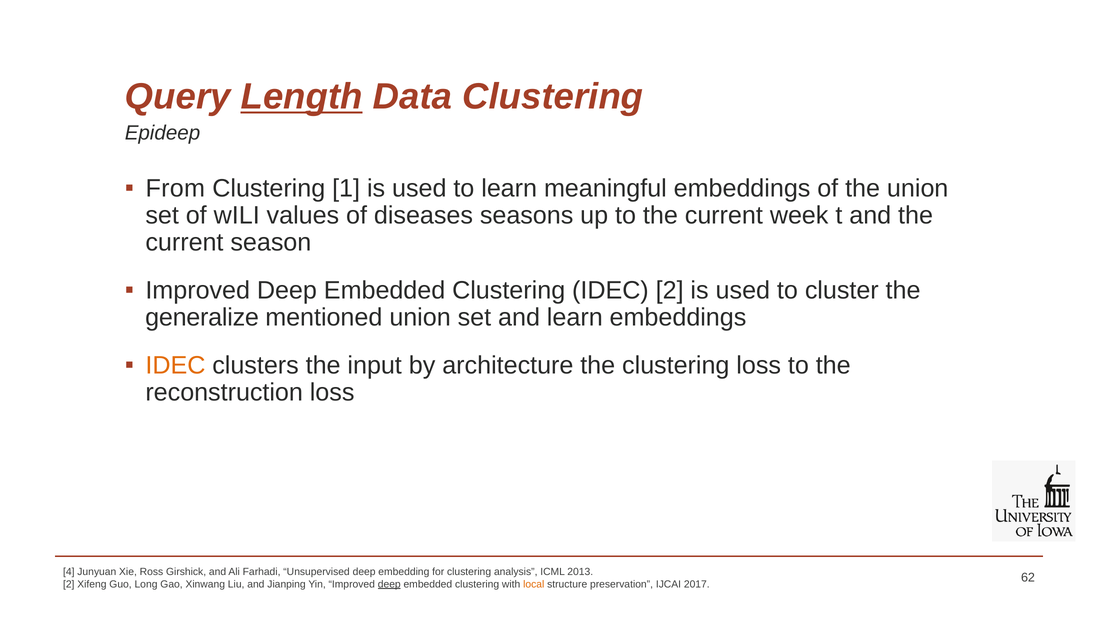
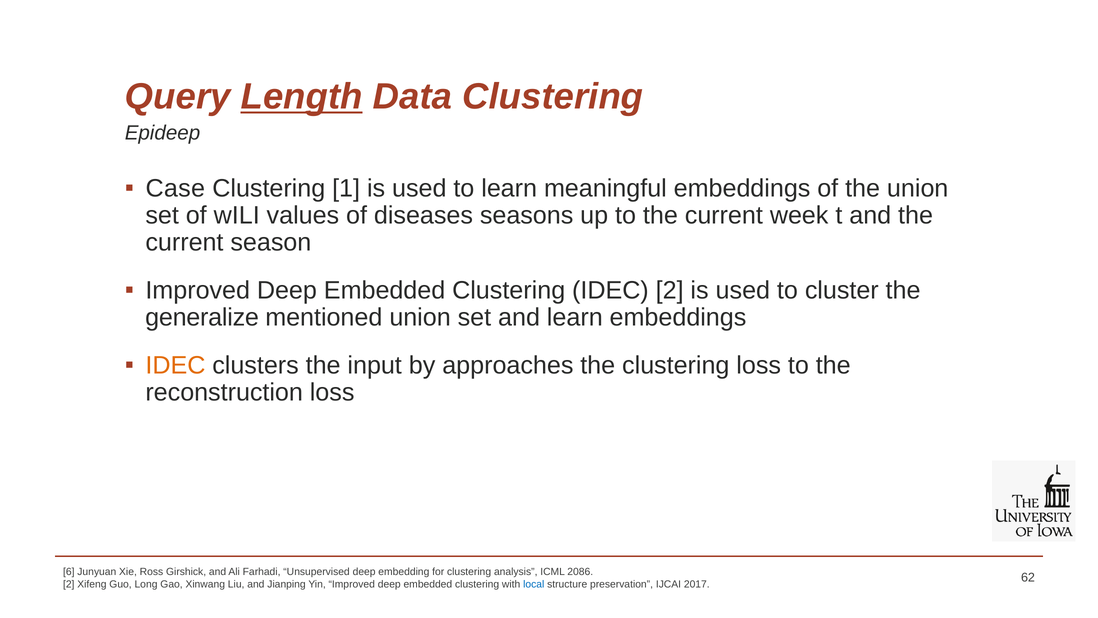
From: From -> Case
architecture: architecture -> approaches
4: 4 -> 6
2013: 2013 -> 2086
deep at (389, 584) underline: present -> none
local colour: orange -> blue
